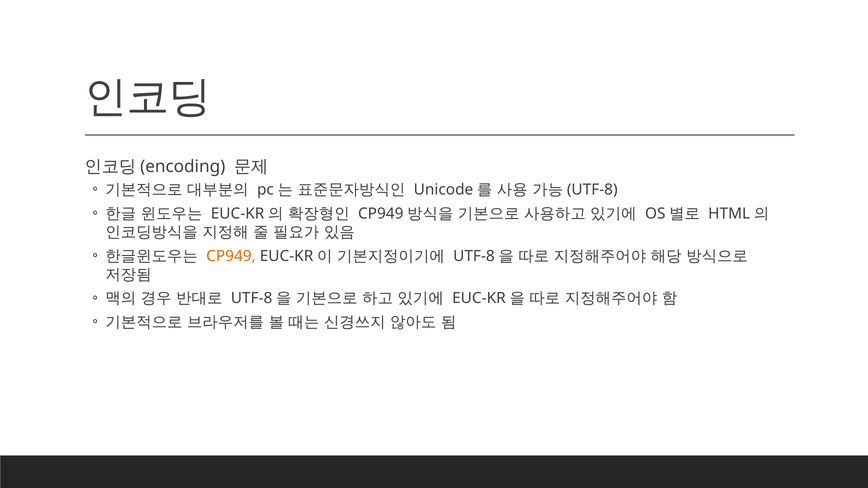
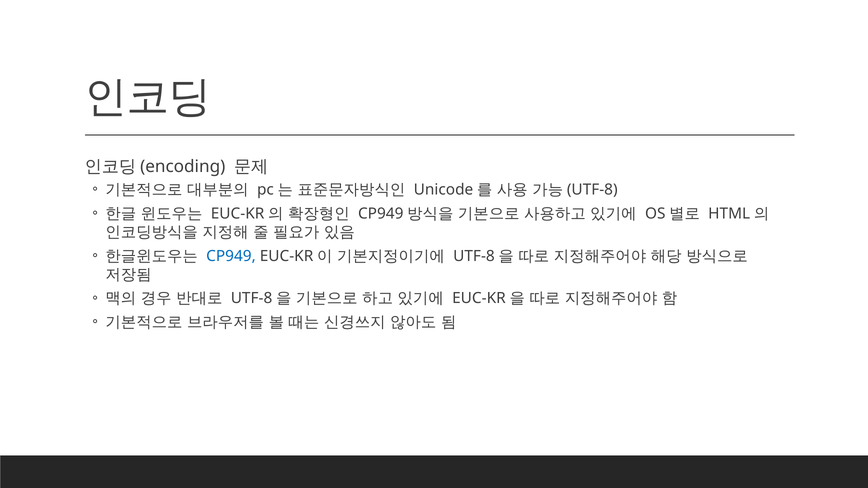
CP949 colour: orange -> blue
